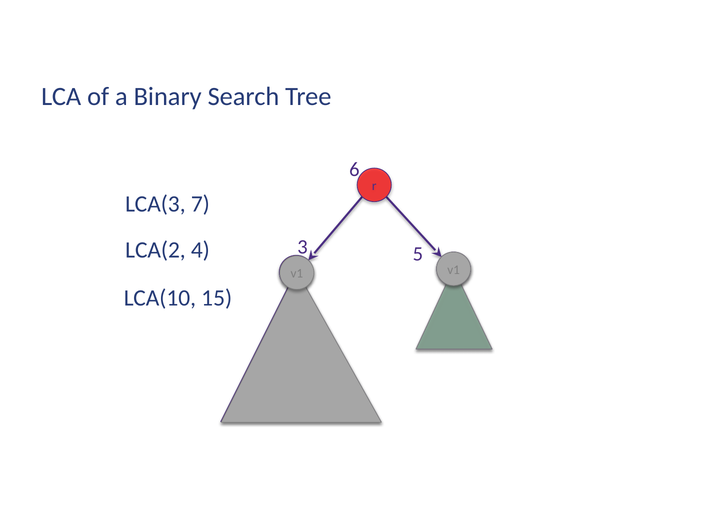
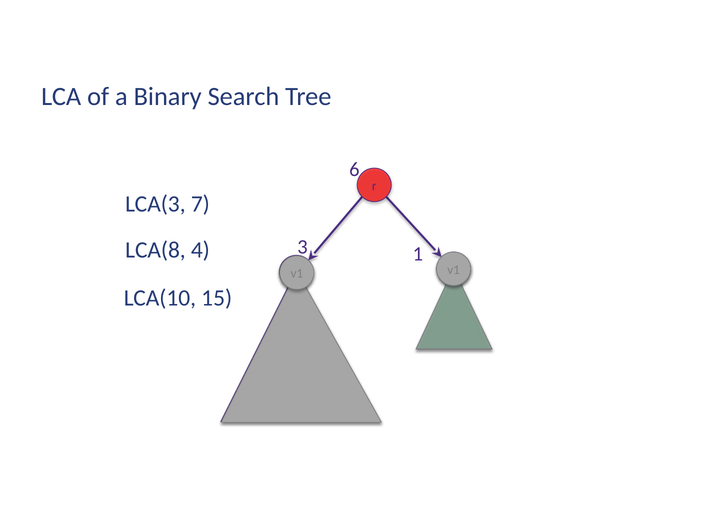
5: 5 -> 1
LCA(2: LCA(2 -> LCA(8
